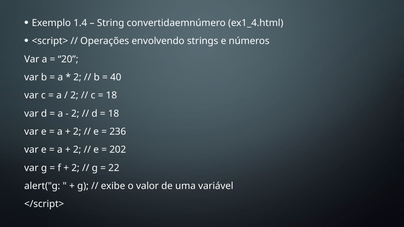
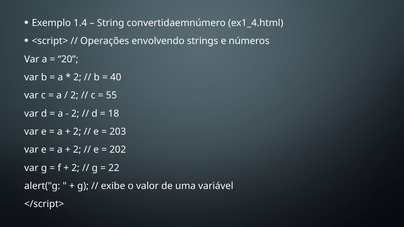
18 at (111, 96): 18 -> 55
236: 236 -> 203
